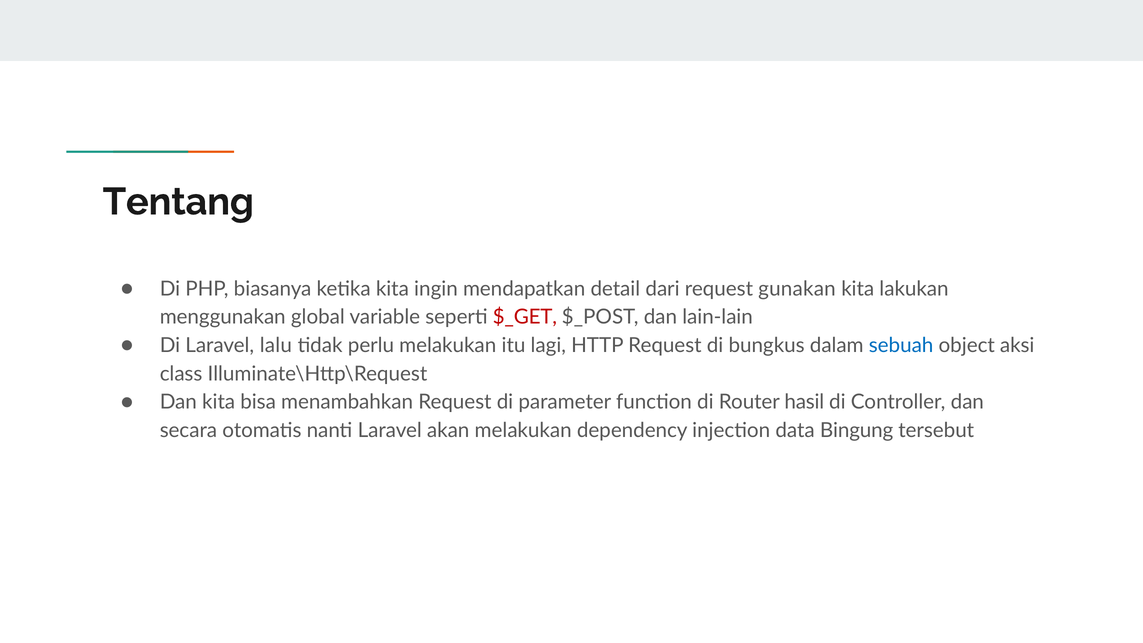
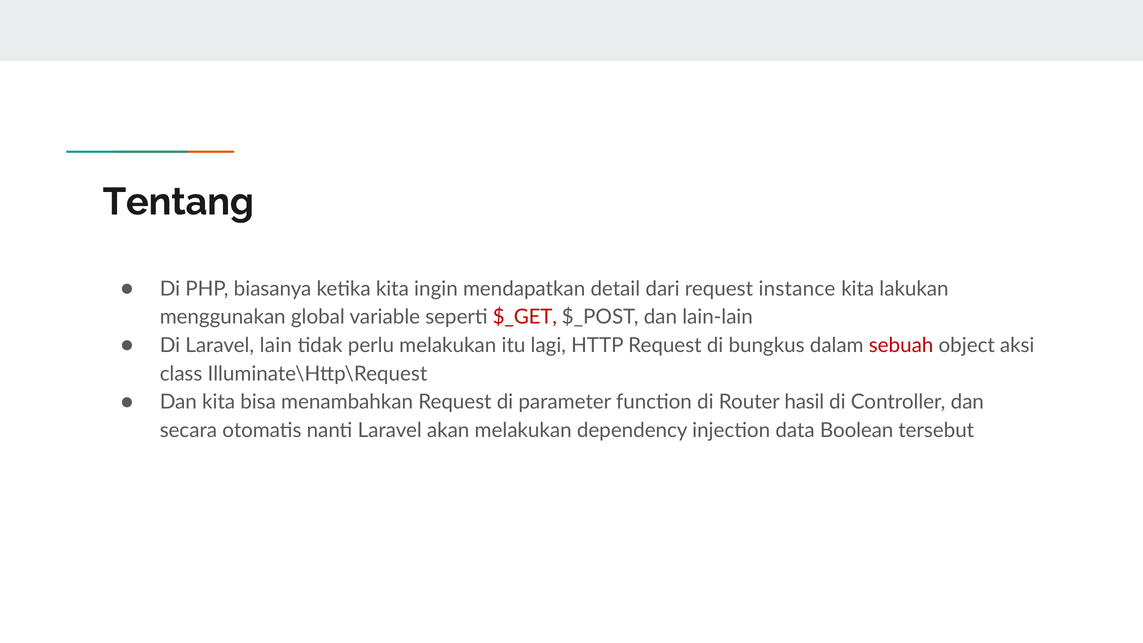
gunakan: gunakan -> instance
lalu: lalu -> lain
sebuah colour: blue -> red
Bingung: Bingung -> Boolean
